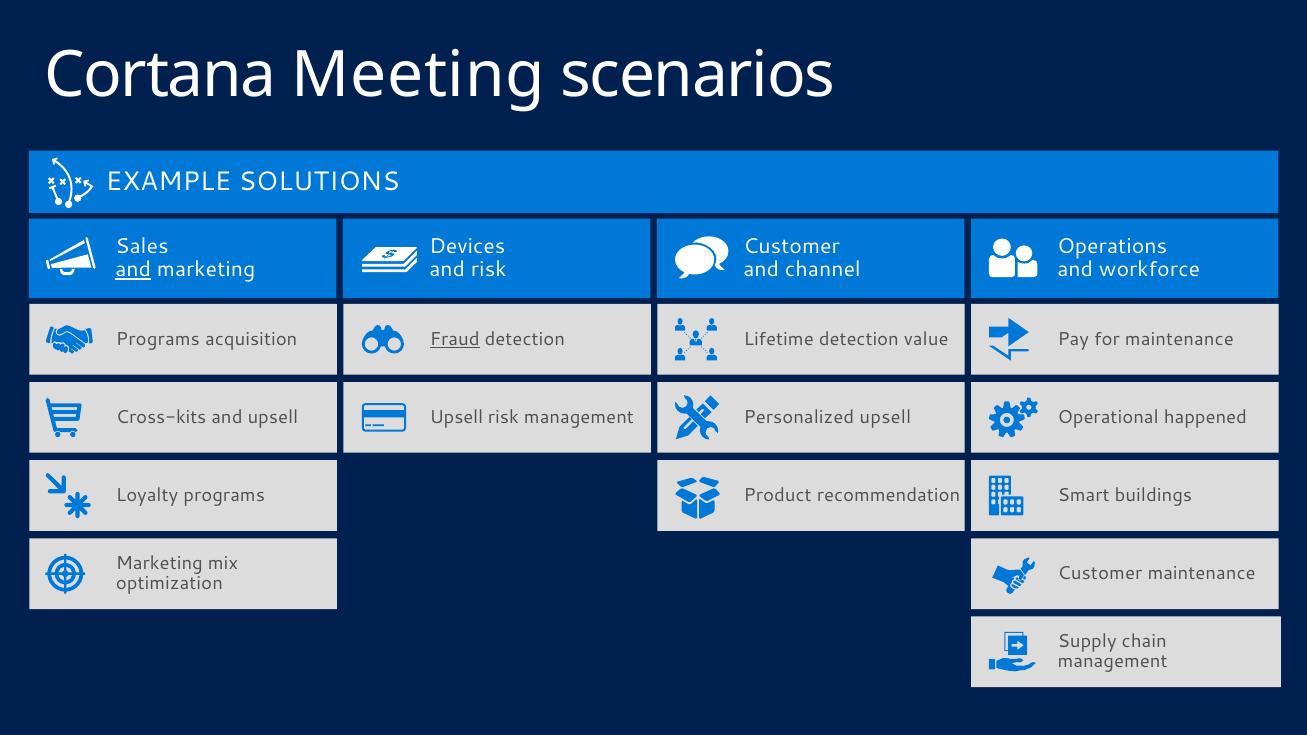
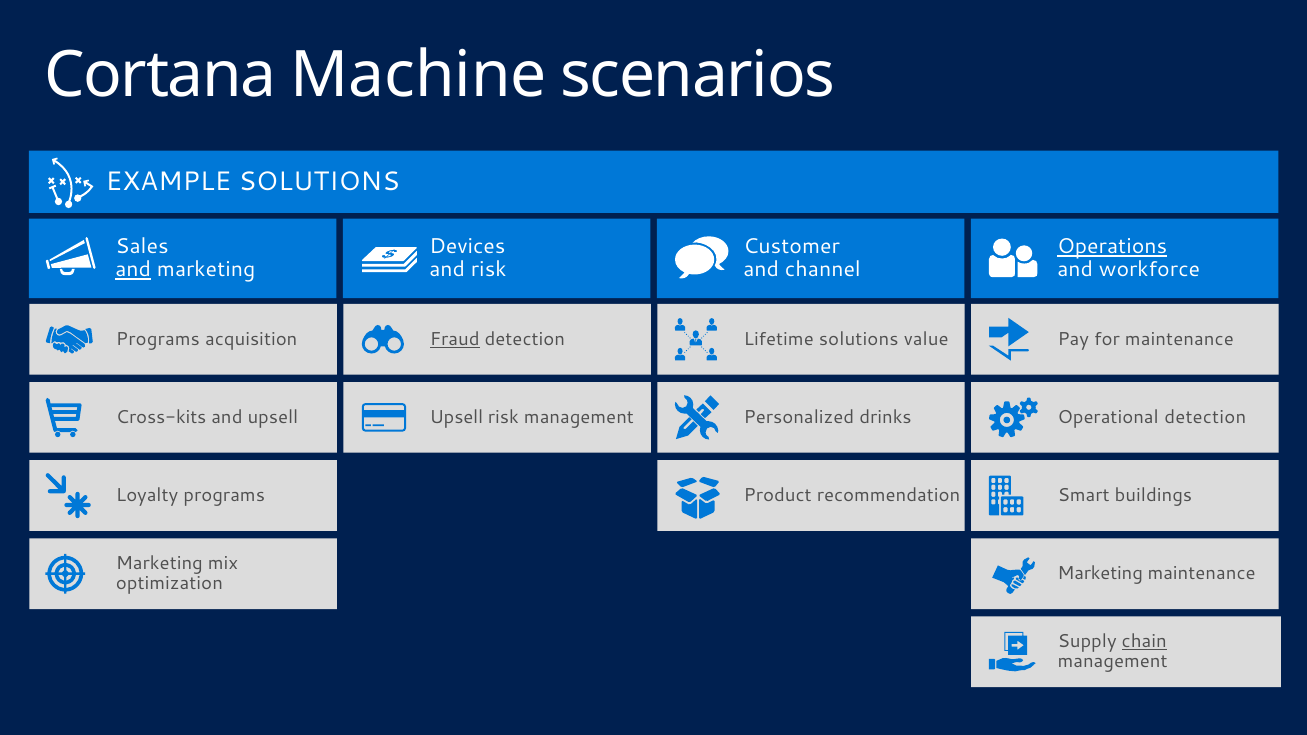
Meeting: Meeting -> Machine
Operations underline: none -> present
Lifetime detection: detection -> solutions
Personalized upsell: upsell -> drinks
Operational happened: happened -> detection
Customer at (1100, 574): Customer -> Marketing
chain underline: none -> present
